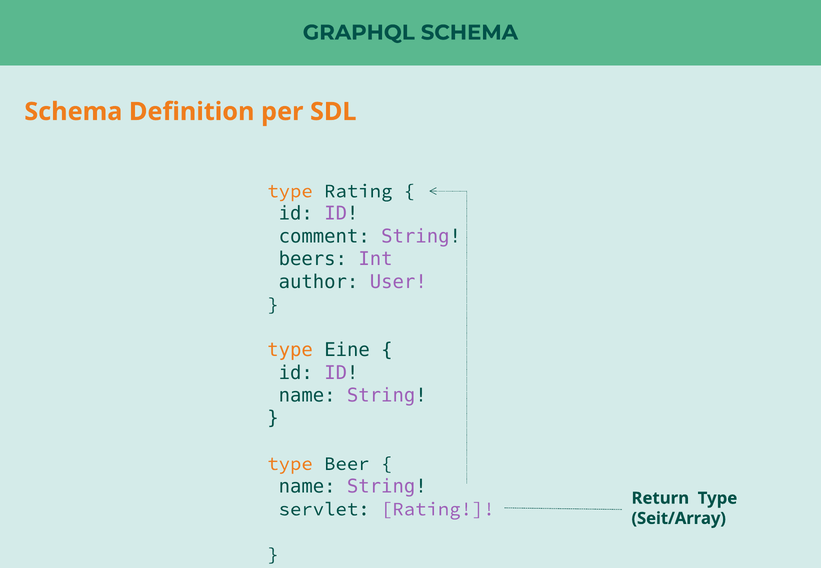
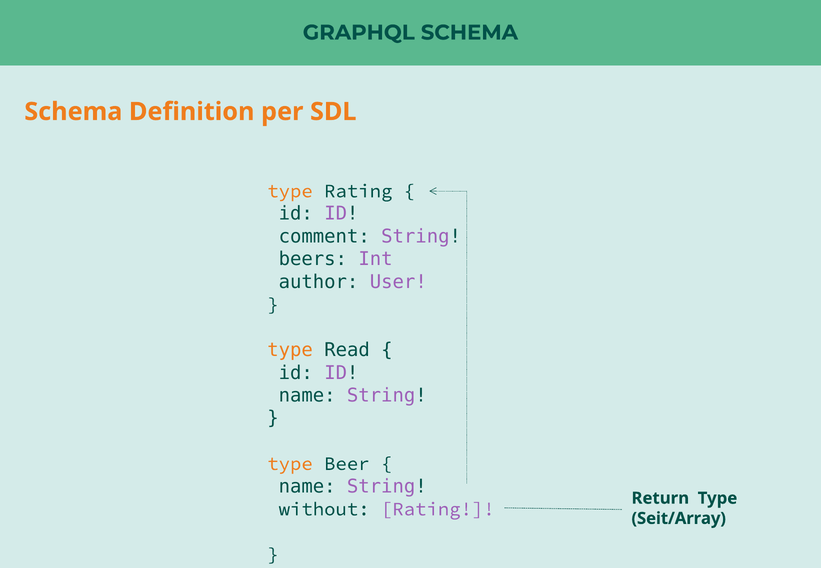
Eine: Eine -> Read
servlet: servlet -> without
